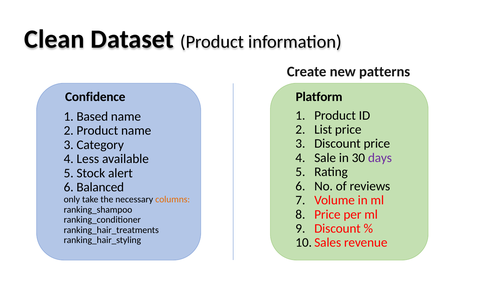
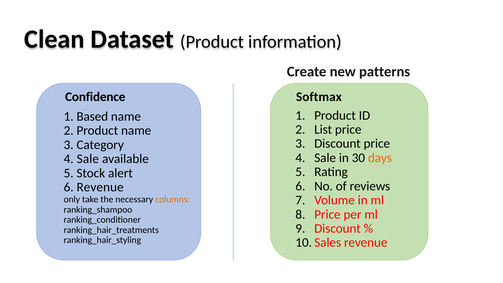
Platform: Platform -> Softmax
days colour: purple -> orange
Less at (88, 159): Less -> Sale
6 Balanced: Balanced -> Revenue
